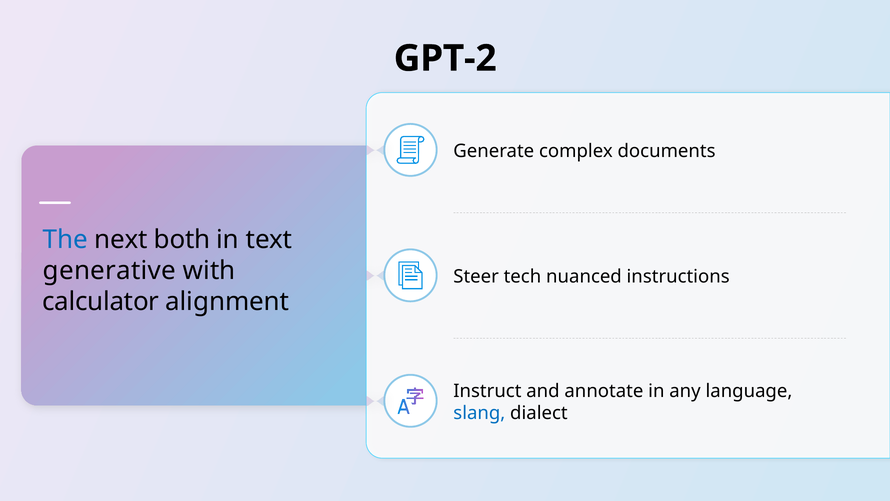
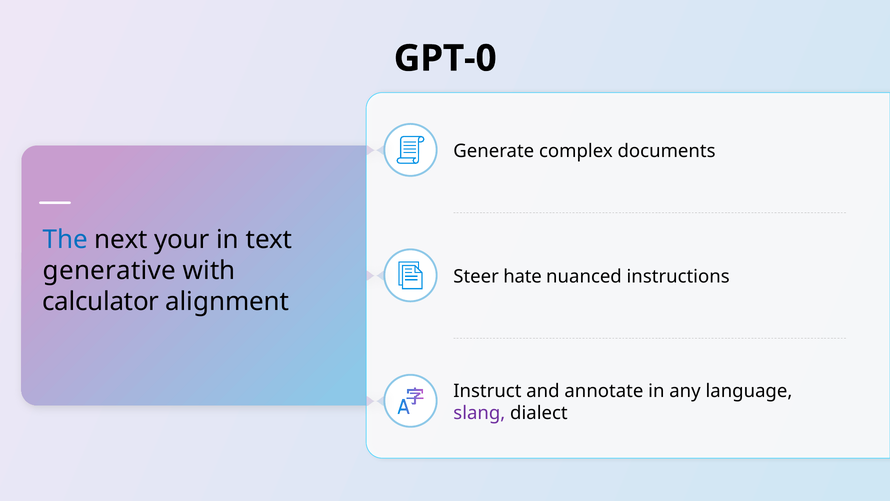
GPT-2: GPT-2 -> GPT-0
both: both -> your
tech: tech -> hate
slang colour: blue -> purple
